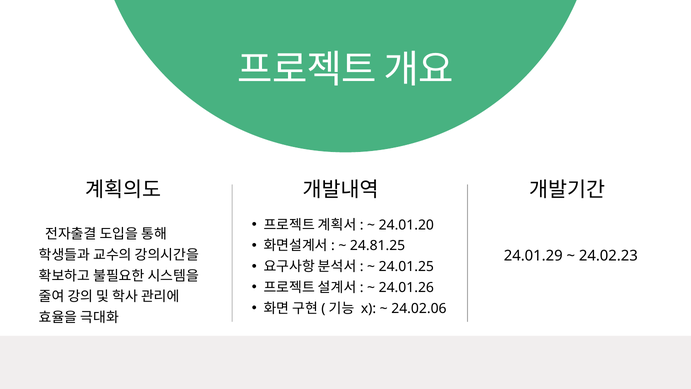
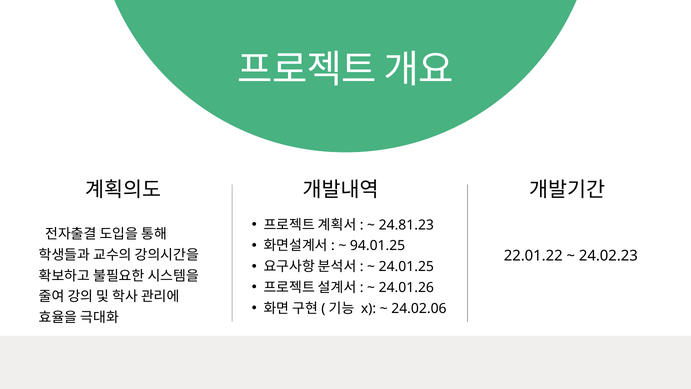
24.01.20: 24.01.20 -> 24.81.23
24.81.25: 24.81.25 -> 94.01.25
24.01.29: 24.01.29 -> 22.01.22
